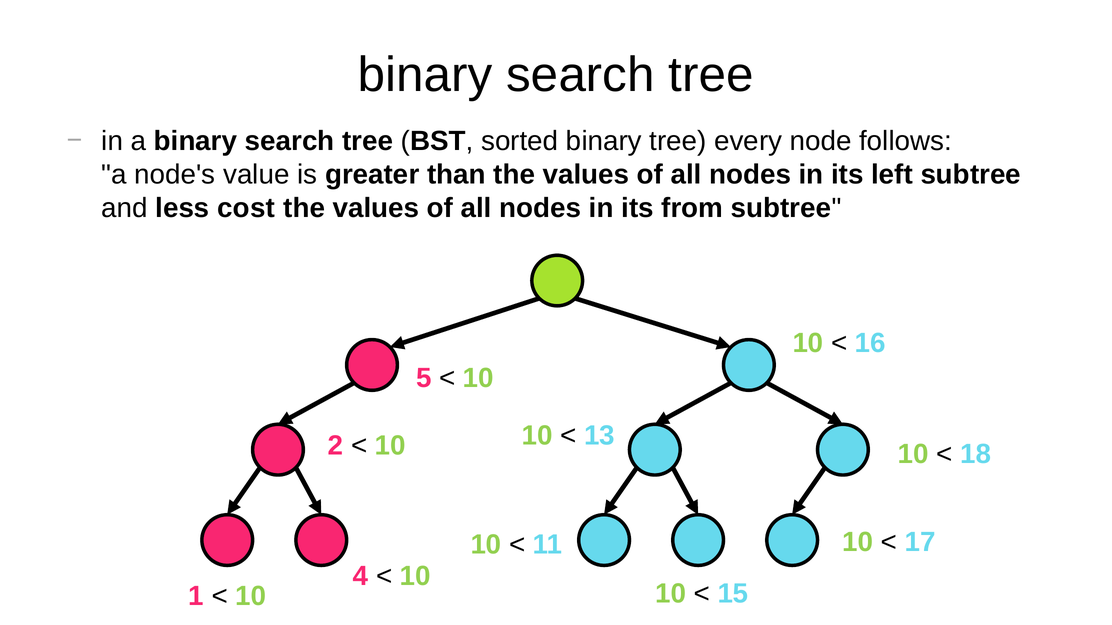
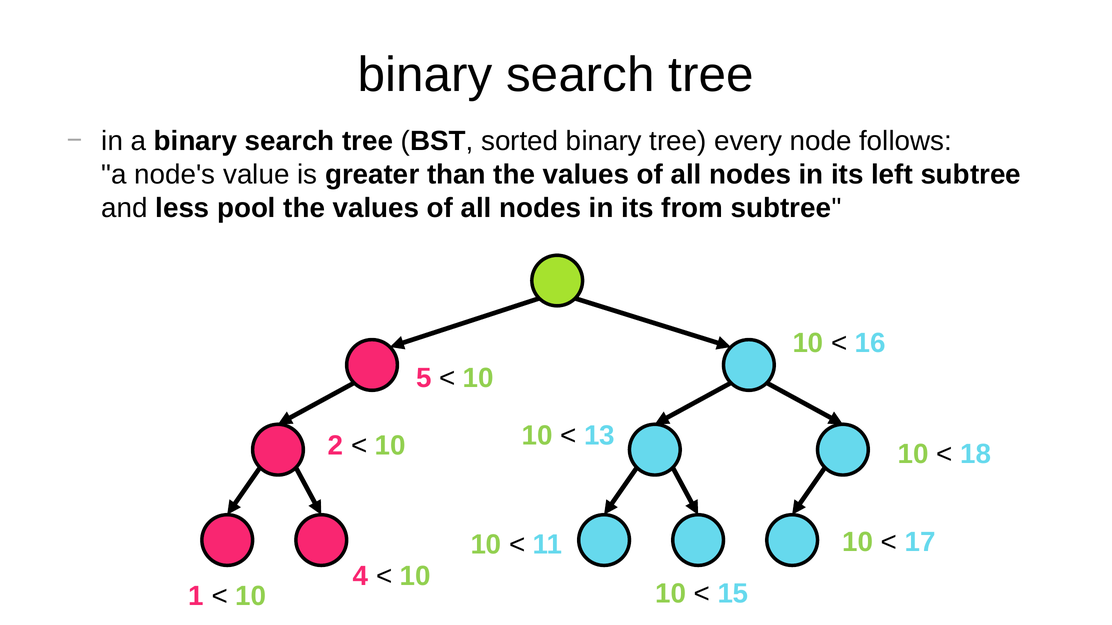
cost: cost -> pool
